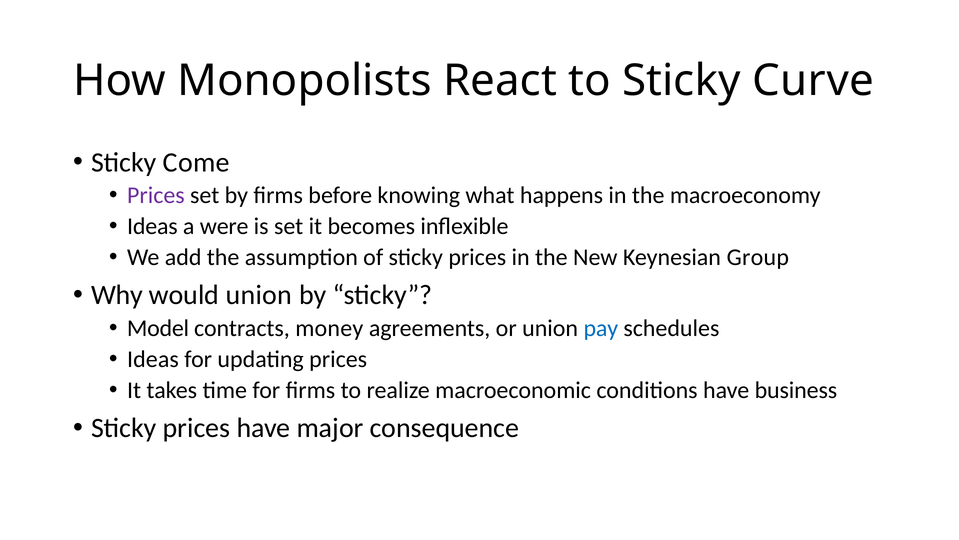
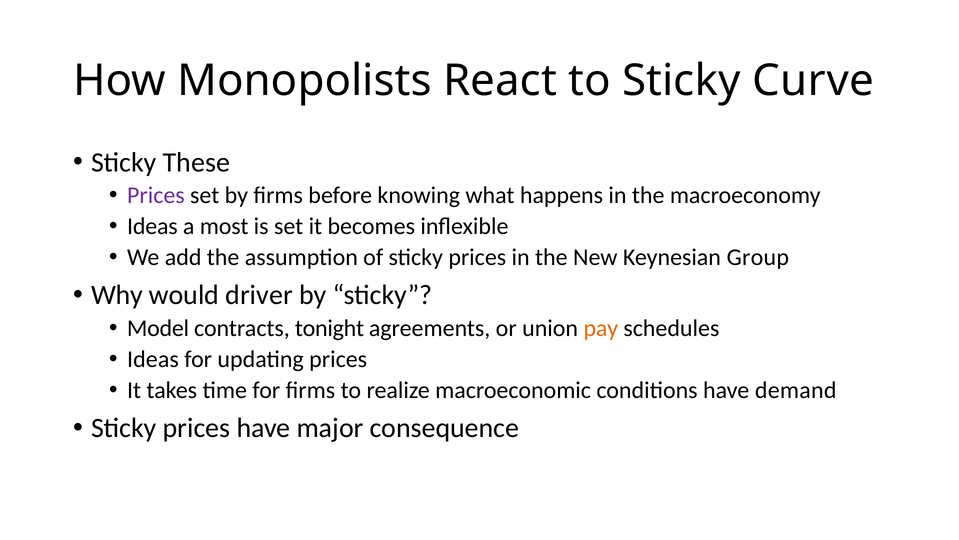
Come: Come -> These
were: were -> most
would union: union -> driver
money: money -> tonight
pay colour: blue -> orange
business: business -> demand
